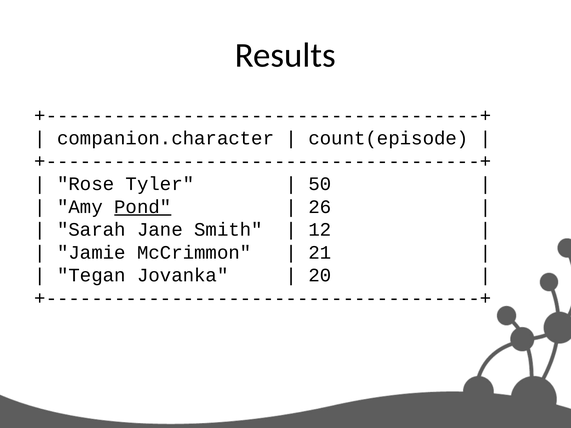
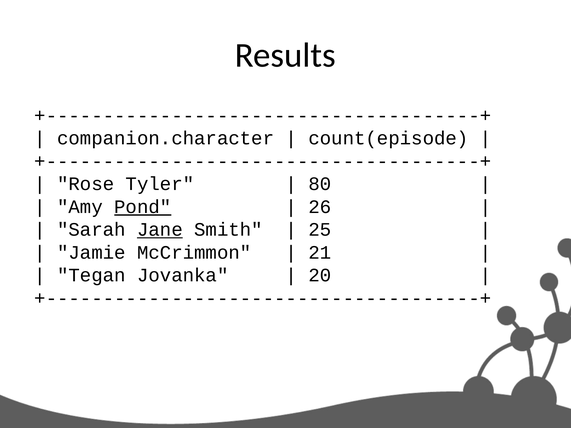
50: 50 -> 80
Jane underline: none -> present
12: 12 -> 25
